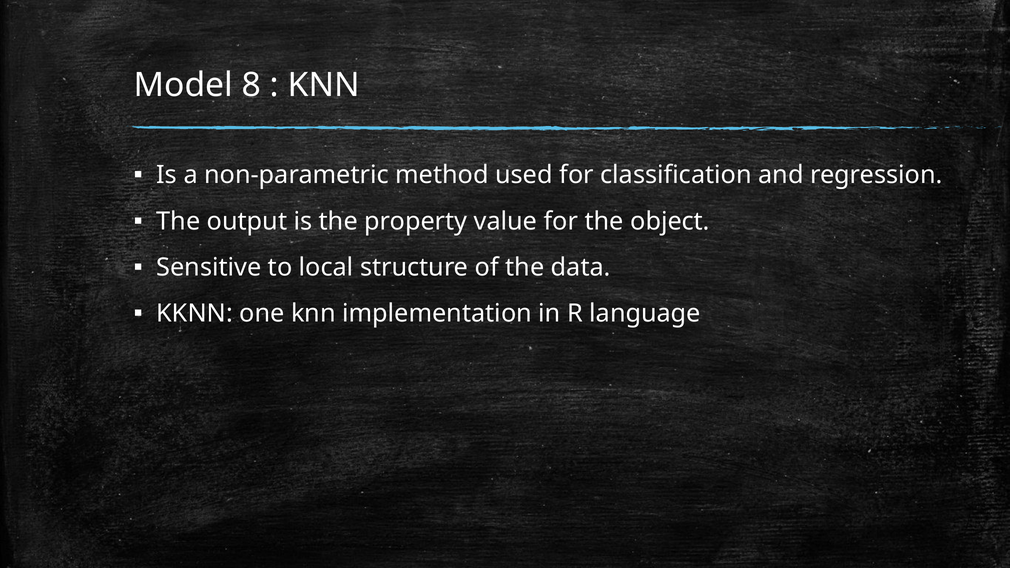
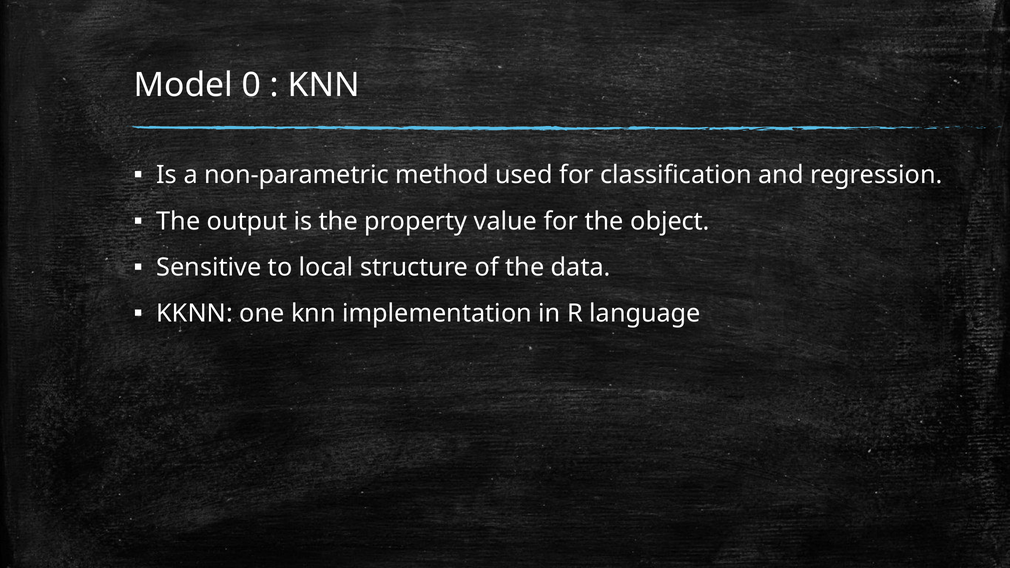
8: 8 -> 0
